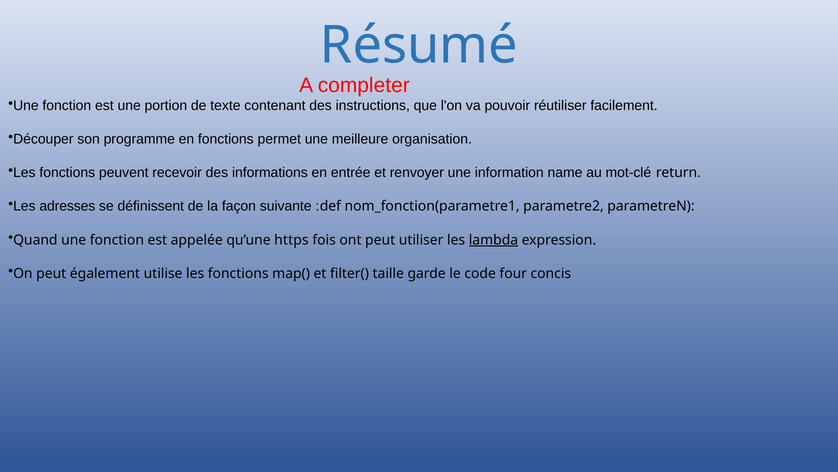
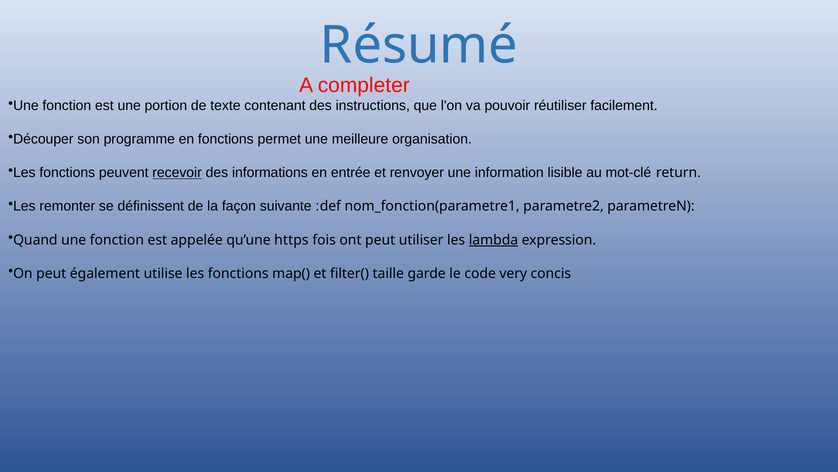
recevoir underline: none -> present
name: name -> lisible
adresses: adresses -> remonter
four: four -> very
